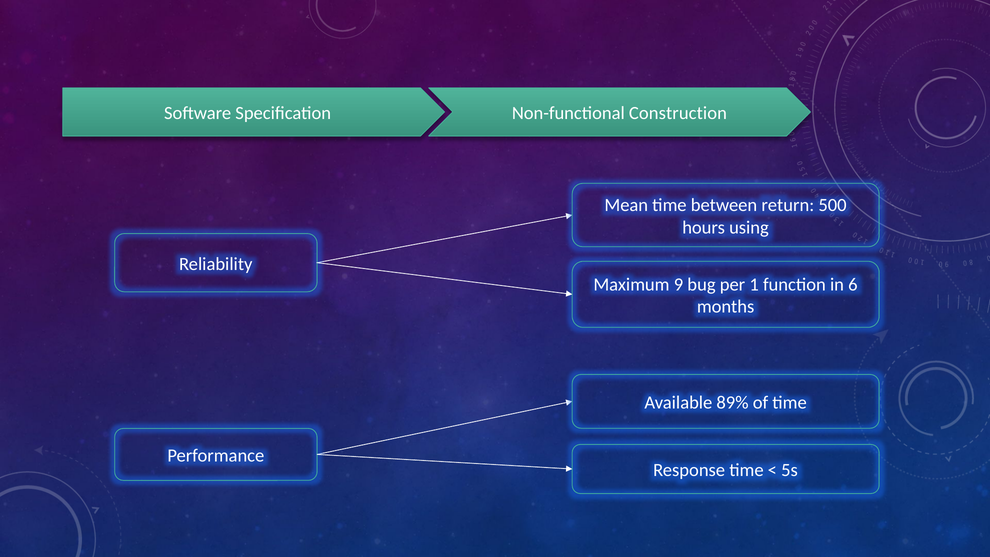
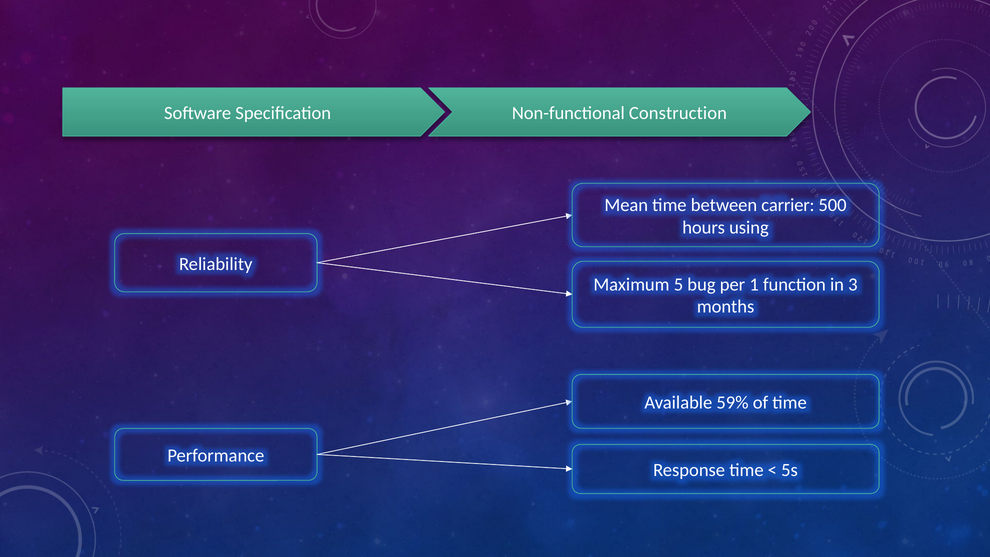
return: return -> carrier
9: 9 -> 5
6: 6 -> 3
89%: 89% -> 59%
